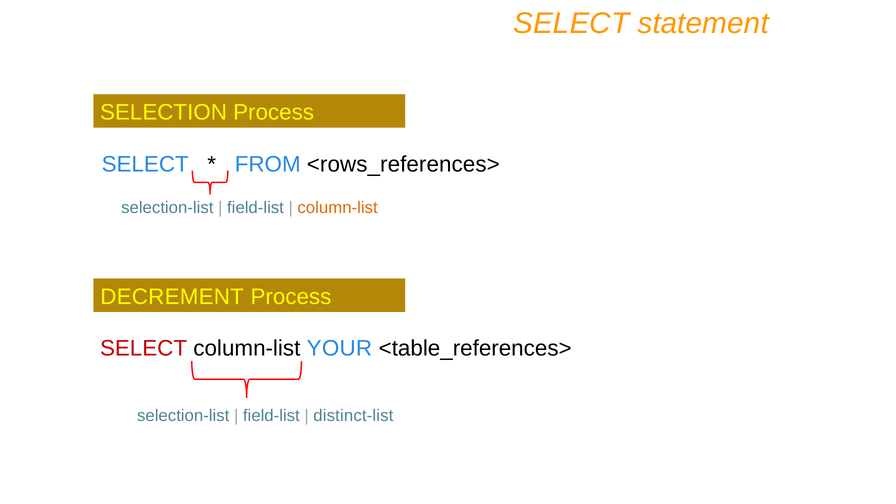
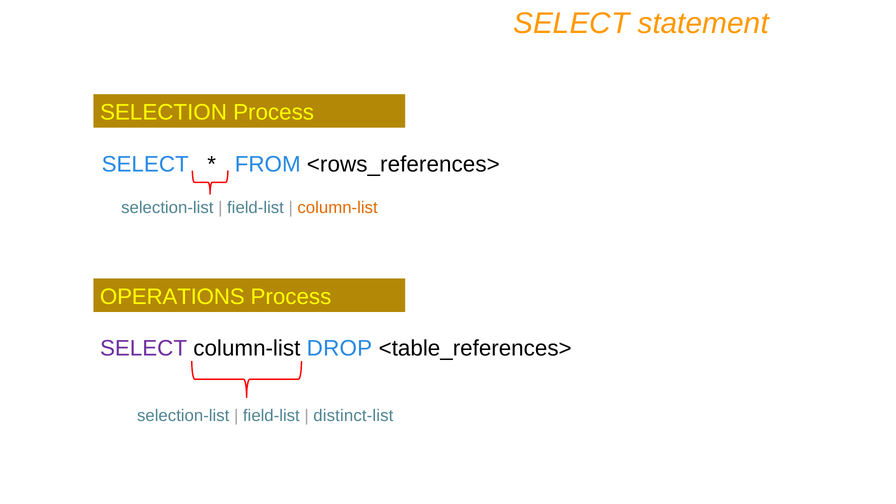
DECREMENT: DECREMENT -> OPERATIONS
SELECT at (144, 349) colour: red -> purple
YOUR: YOUR -> DROP
